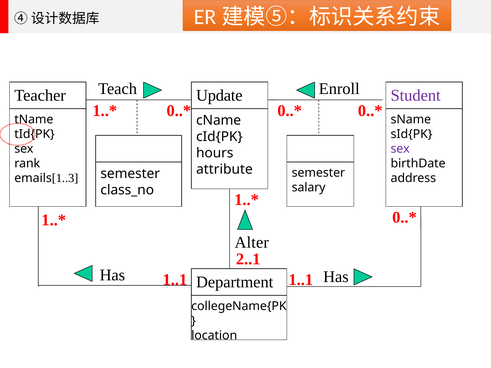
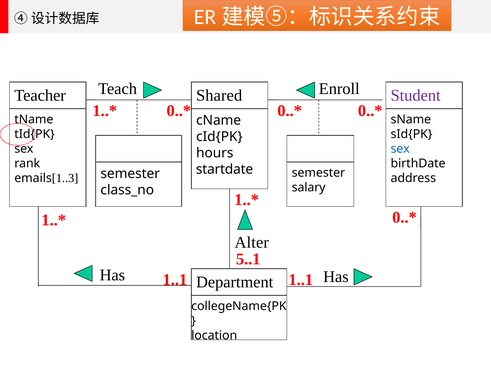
Update: Update -> Shared
sex at (400, 149) colour: purple -> blue
attribute: attribute -> startdate
2..1: 2..1 -> 5..1
